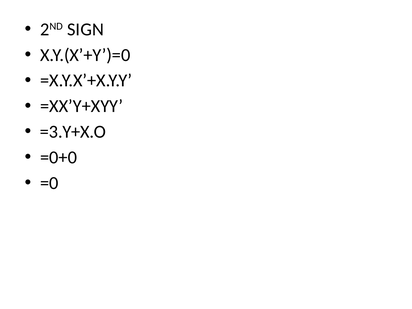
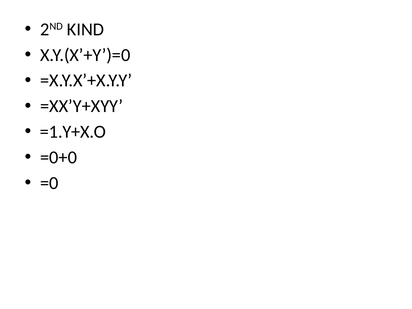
SIGN: SIGN -> KIND
=3.Y+X.O: =3.Y+X.O -> =1.Y+X.O
